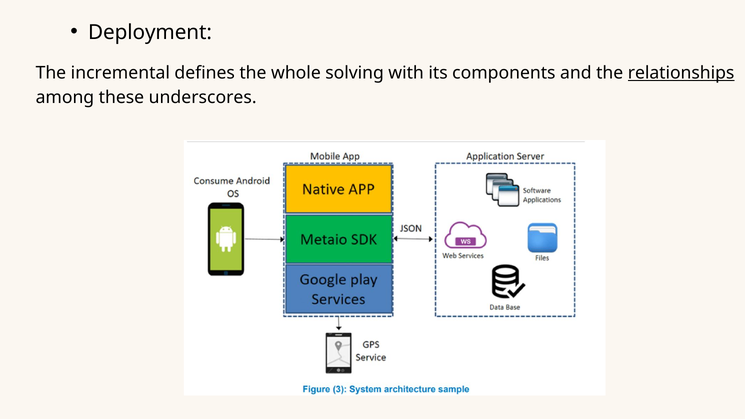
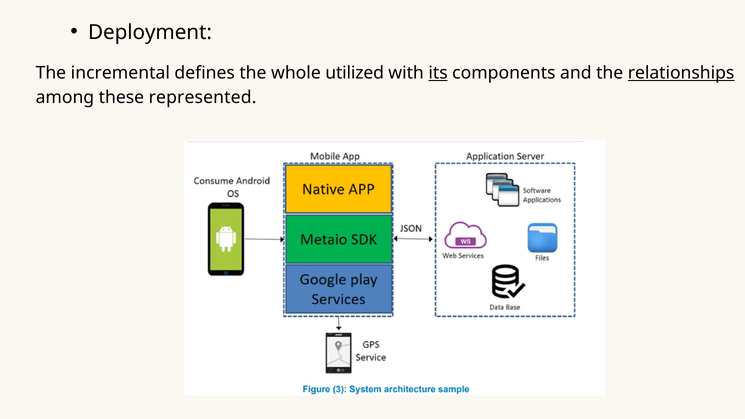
solving: solving -> utilized
its underline: none -> present
underscores: underscores -> represented
